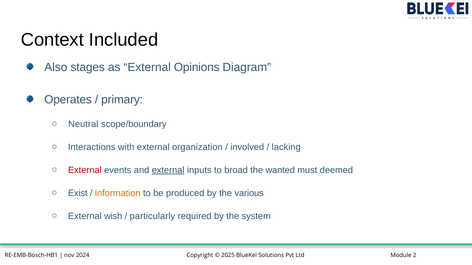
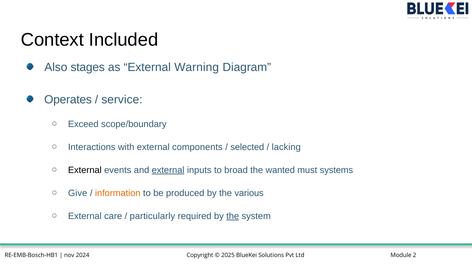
Opinions: Opinions -> Warning
primary: primary -> service
Neutral: Neutral -> Exceed
organization: organization -> components
involved: involved -> selected
External at (85, 170) colour: red -> black
deemed: deemed -> systems
Exist: Exist -> Give
wish: wish -> care
the at (233, 216) underline: none -> present
